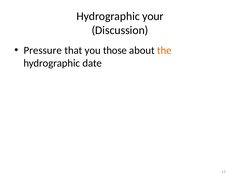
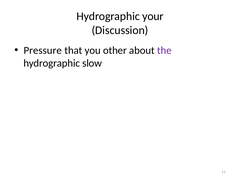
those: those -> other
the colour: orange -> purple
date: date -> slow
